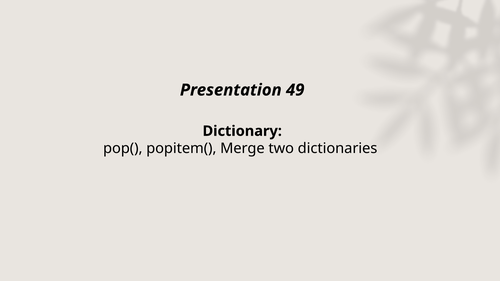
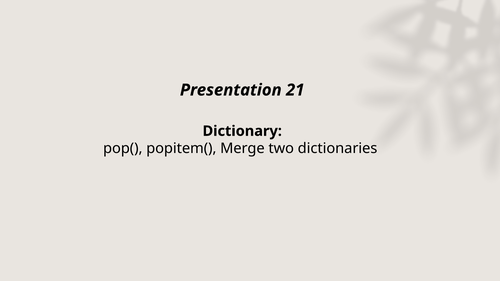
49: 49 -> 21
